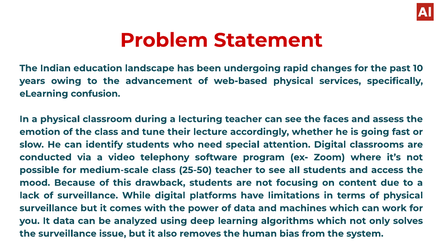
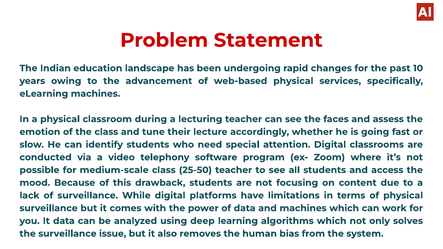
eLearning confusion: confusion -> machines
